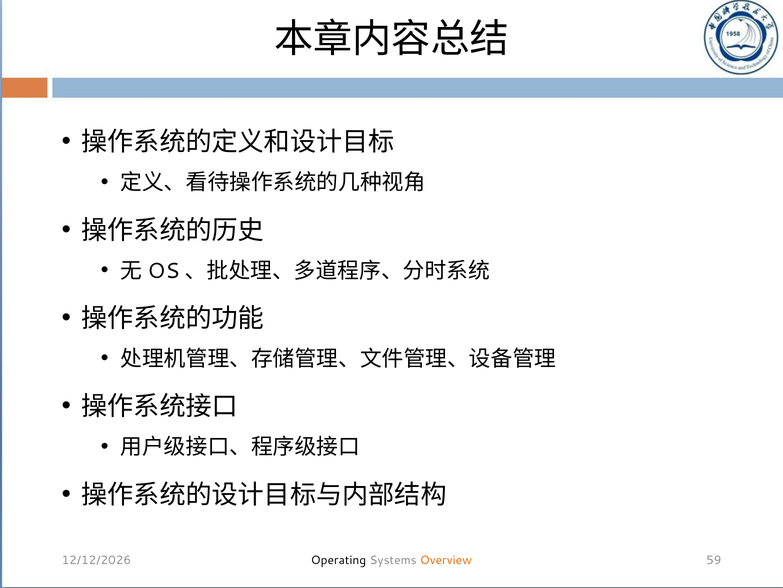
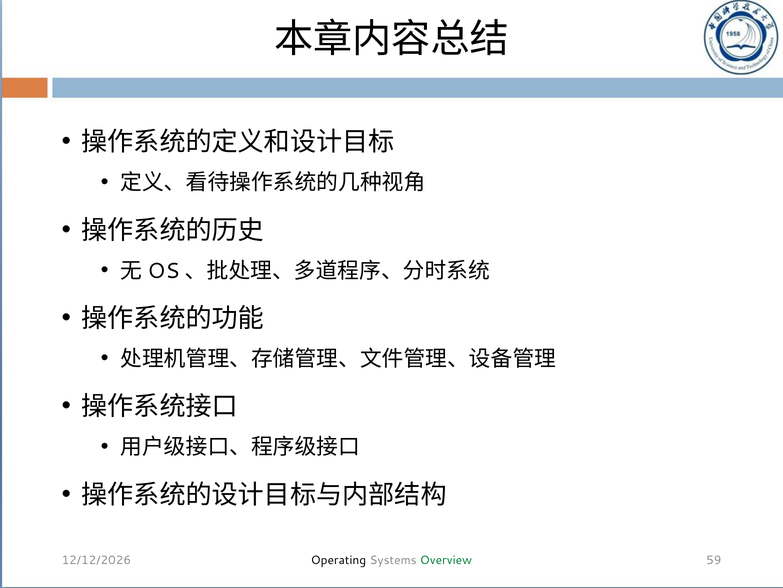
Overview colour: orange -> green
